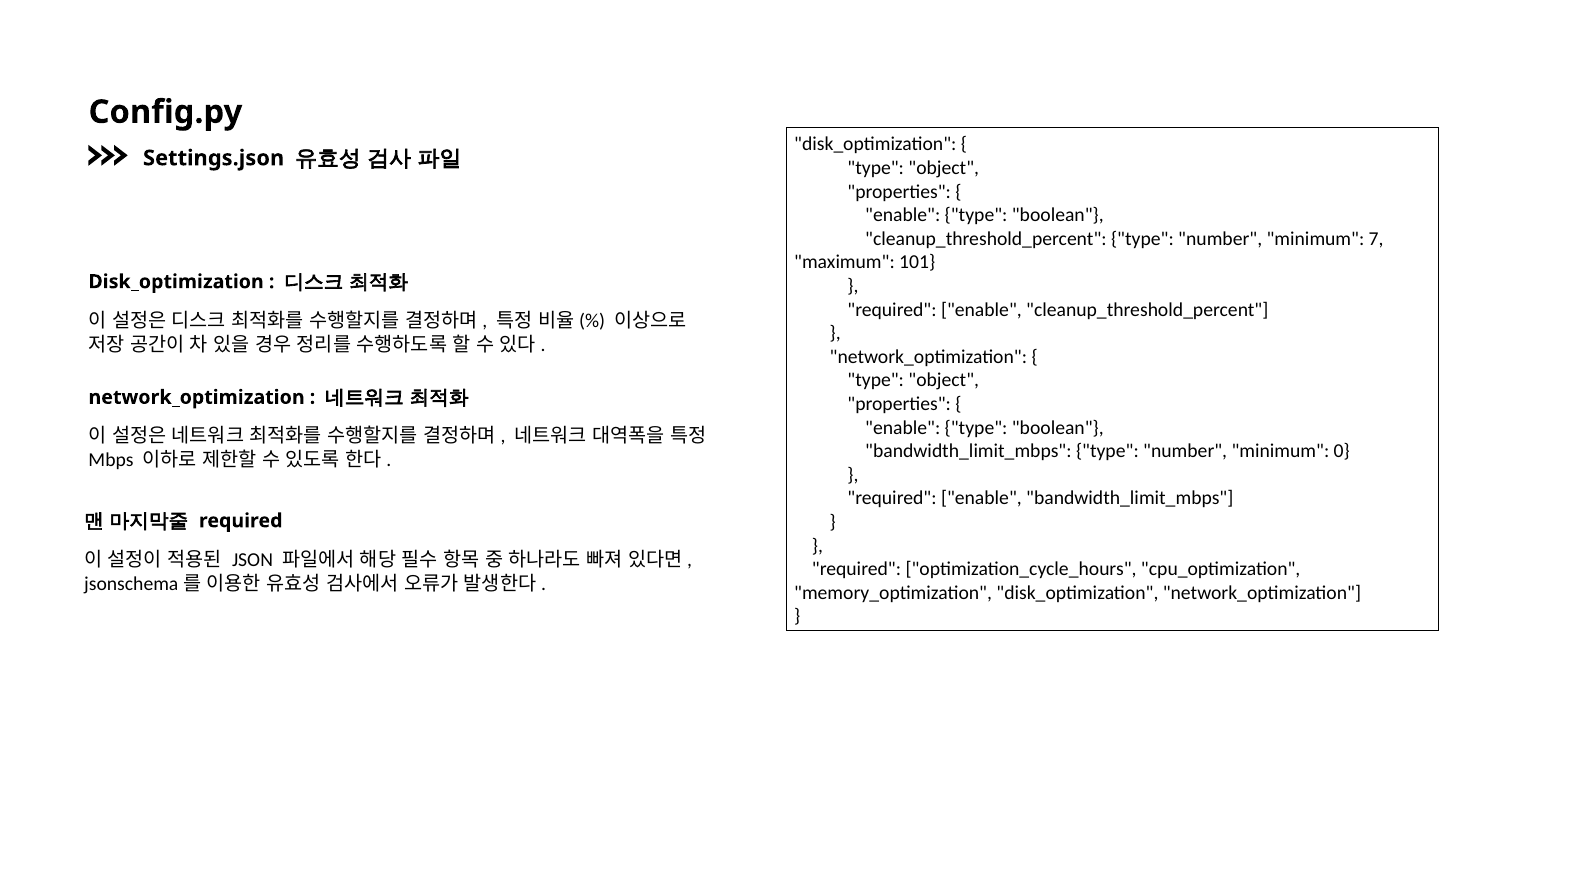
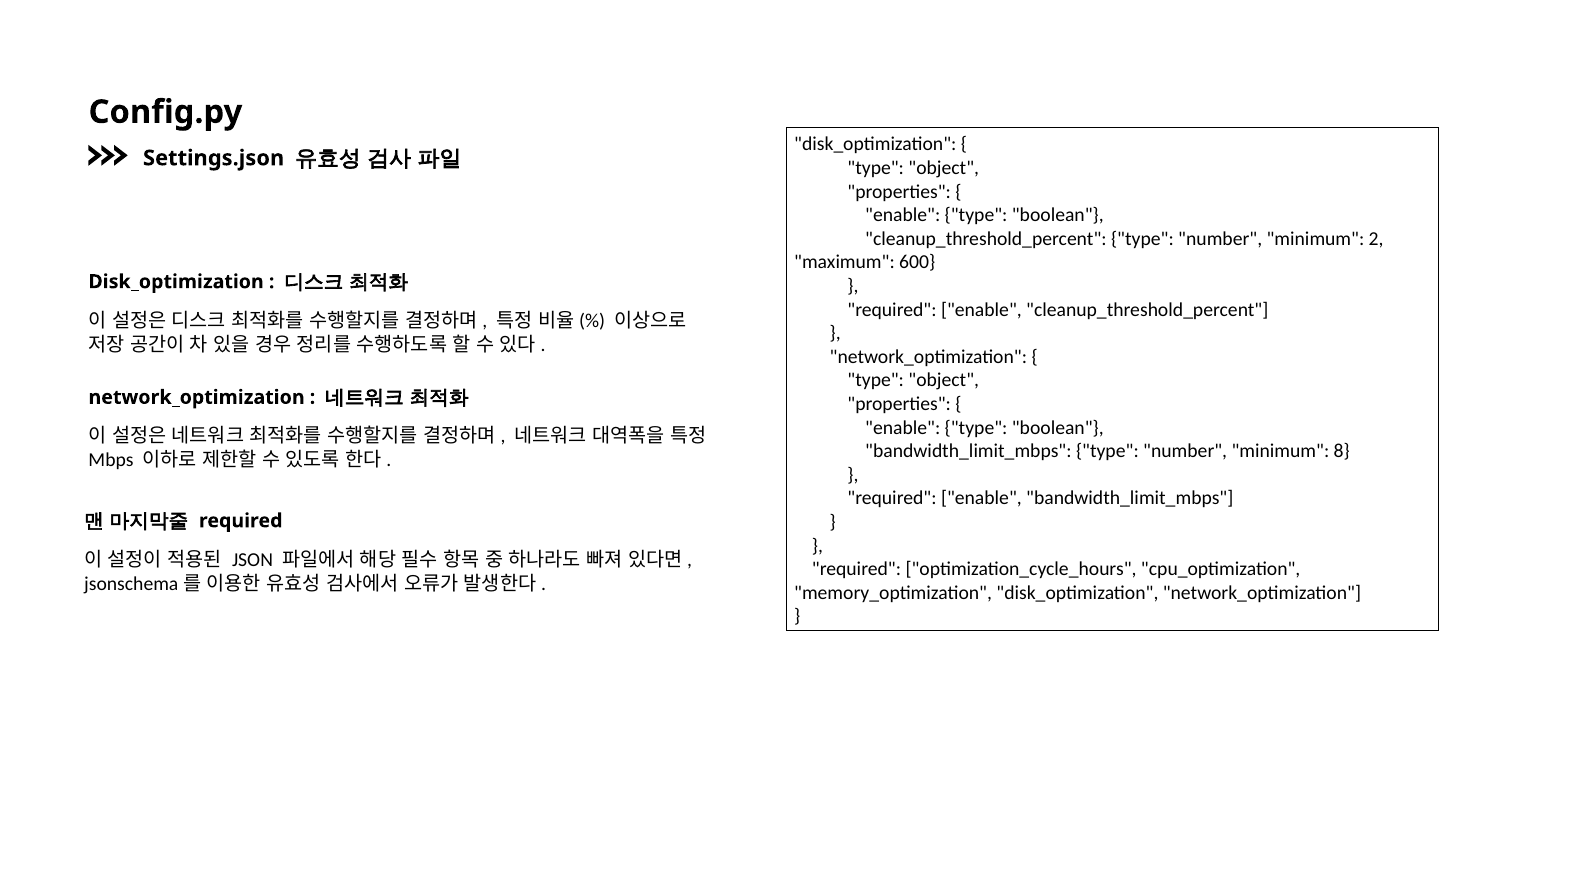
7: 7 -> 2
101: 101 -> 600
0: 0 -> 8
